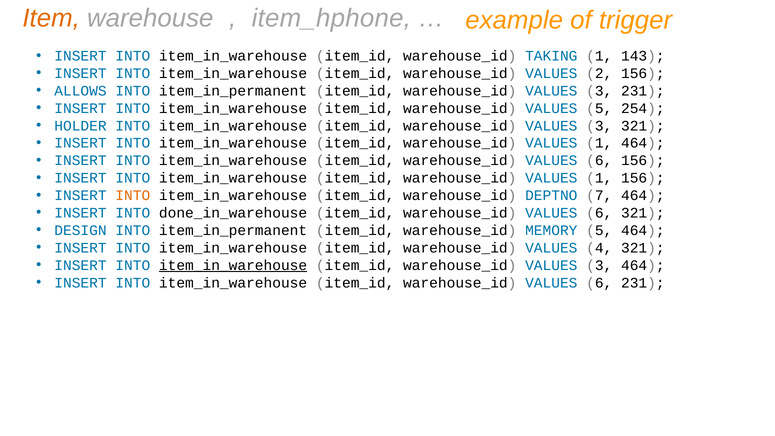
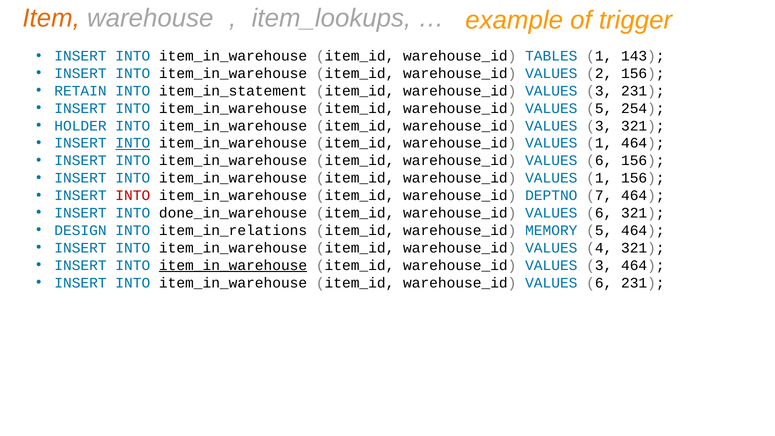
item_hphone: item_hphone -> item_lookups
TAKING: TAKING -> TABLES
ALLOWS: ALLOWS -> RETAIN
item_in_permanent at (233, 91): item_in_permanent -> item_in_statement
INTO at (133, 143) underline: none -> present
INTO at (133, 195) colour: orange -> red
item_in_permanent at (233, 230): item_in_permanent -> item_in_relations
